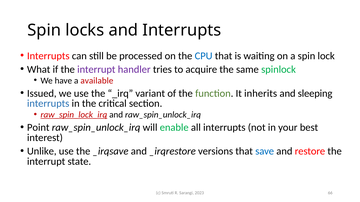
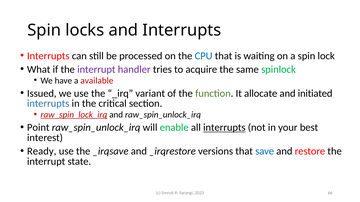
inherits: inherits -> allocate
sleeping: sleeping -> initiated
interrupts at (224, 128) underline: none -> present
Unlike: Unlike -> Ready
